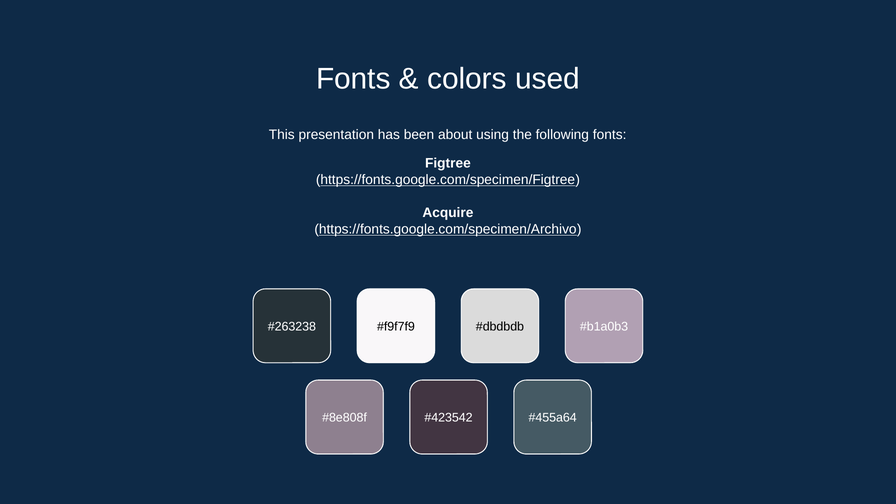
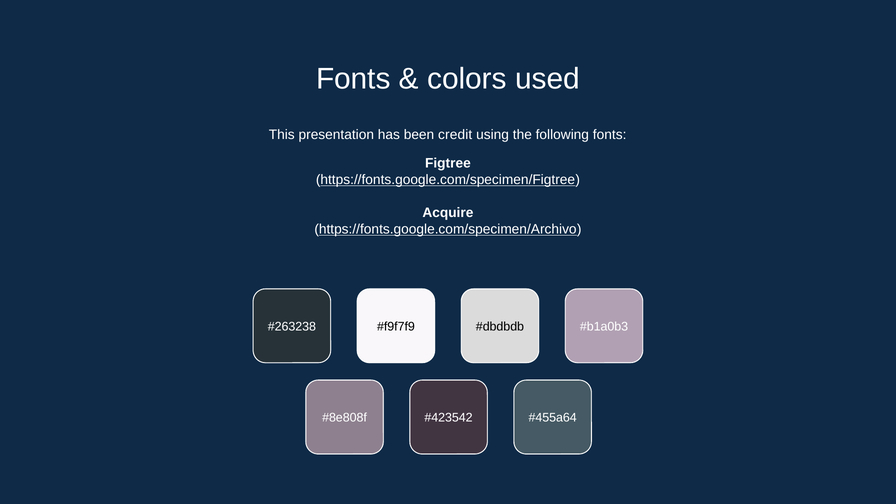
about: about -> credit
